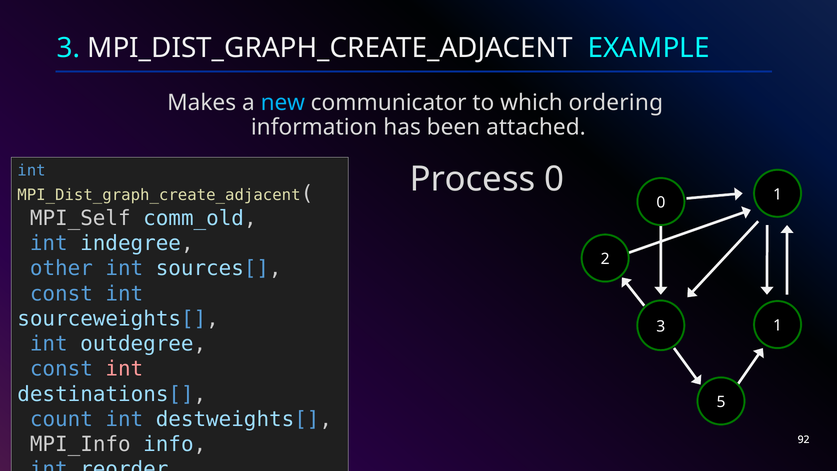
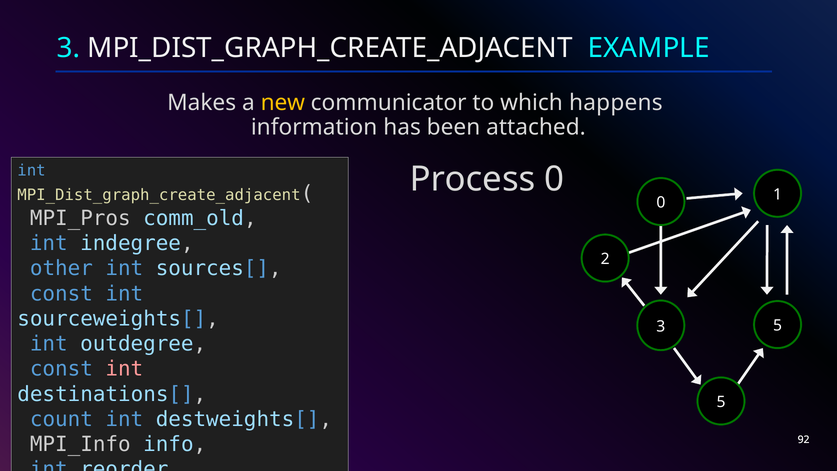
new colour: light blue -> yellow
ordering: ordering -> happens
MPI_Self: MPI_Self -> MPI_Pros
3 1: 1 -> 5
